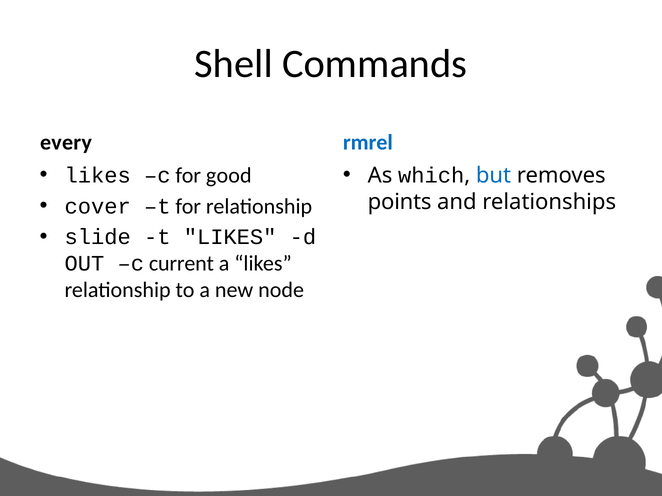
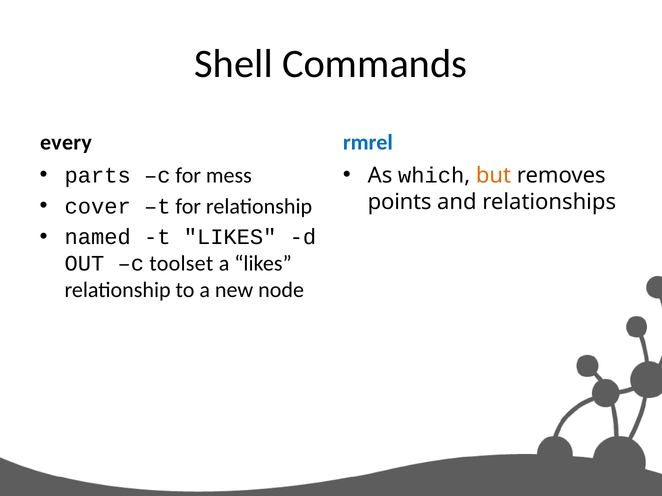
likes at (98, 176): likes -> parts
good: good -> mess
but colour: blue -> orange
slide: slide -> named
current: current -> toolset
